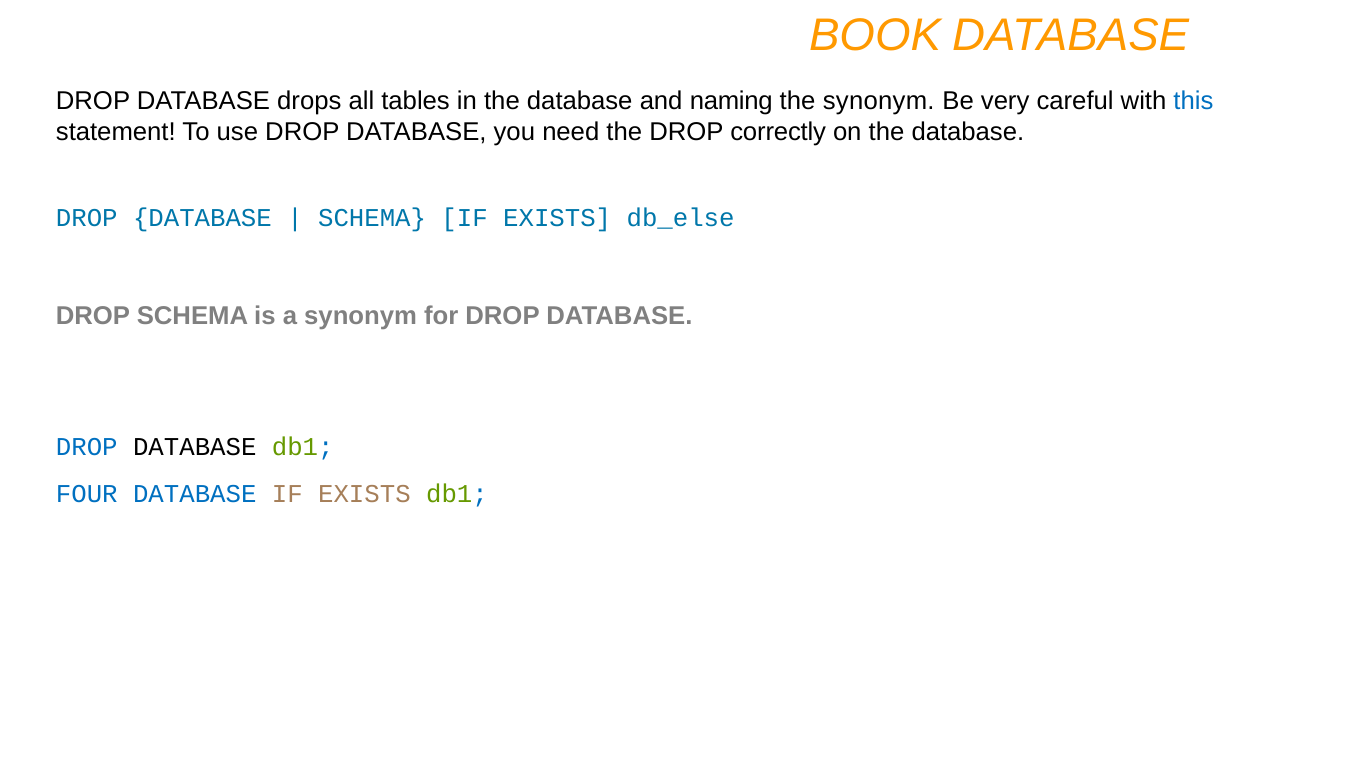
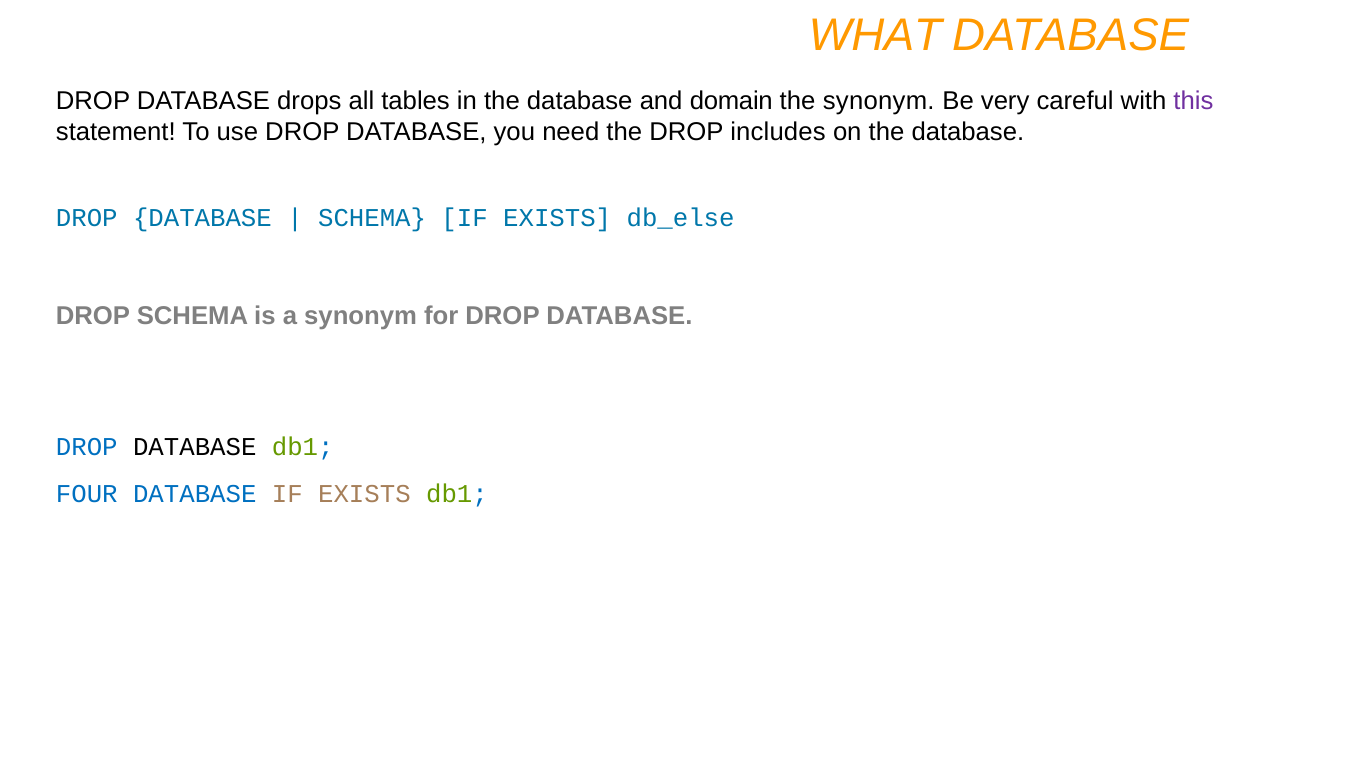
BOOK: BOOK -> WHAT
naming: naming -> domain
this colour: blue -> purple
correctly: correctly -> includes
